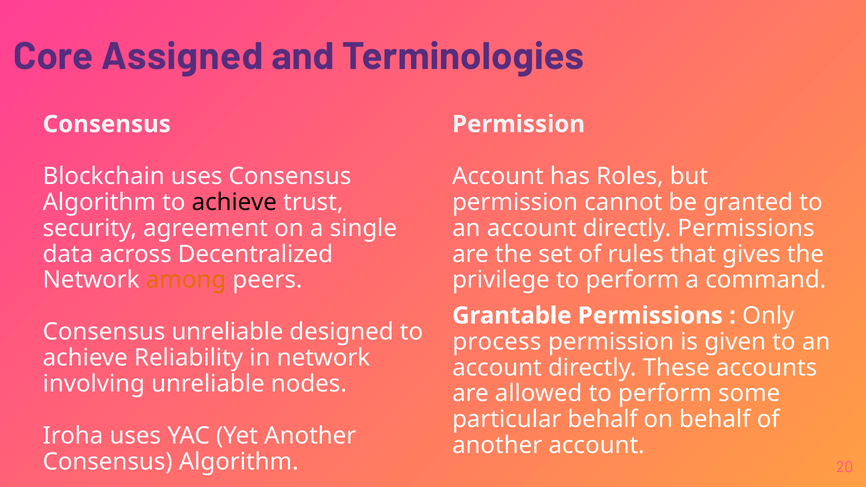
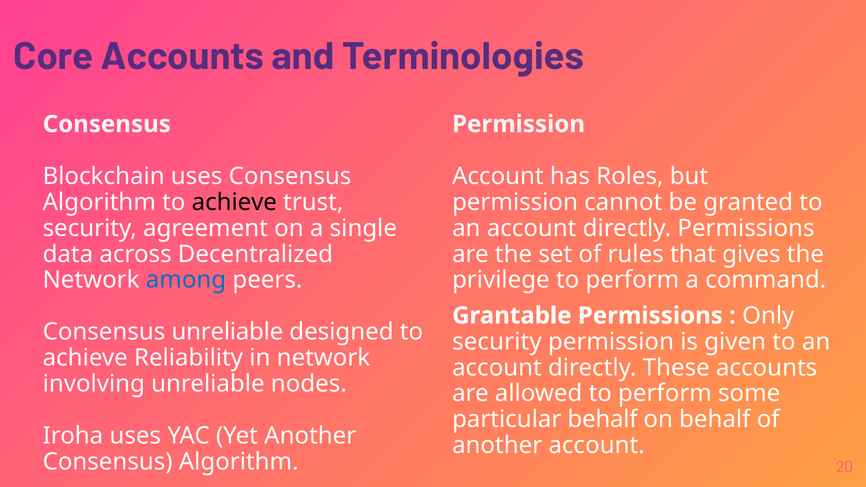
Core Assigned: Assigned -> Accounts
among colour: orange -> blue
process at (497, 342): process -> security
